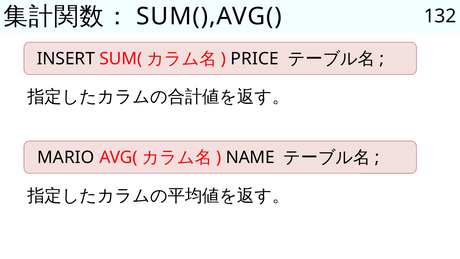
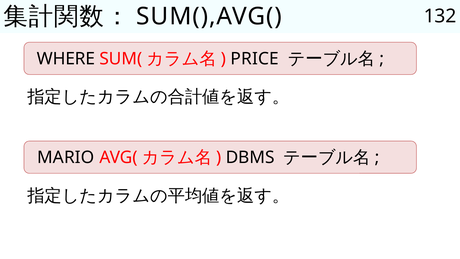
INSERT: INSERT -> WHERE
NAME: NAME -> DBMS
